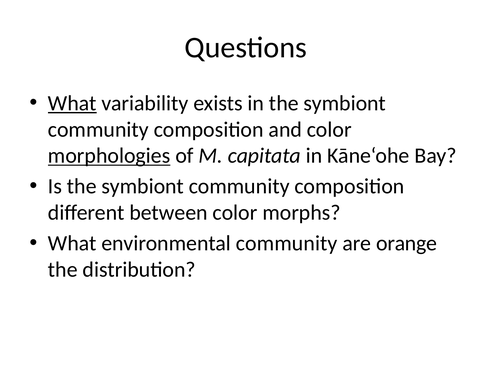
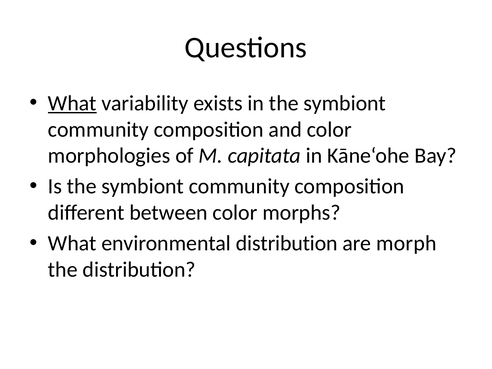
morphologies underline: present -> none
environmental community: community -> distribution
orange: orange -> morph
